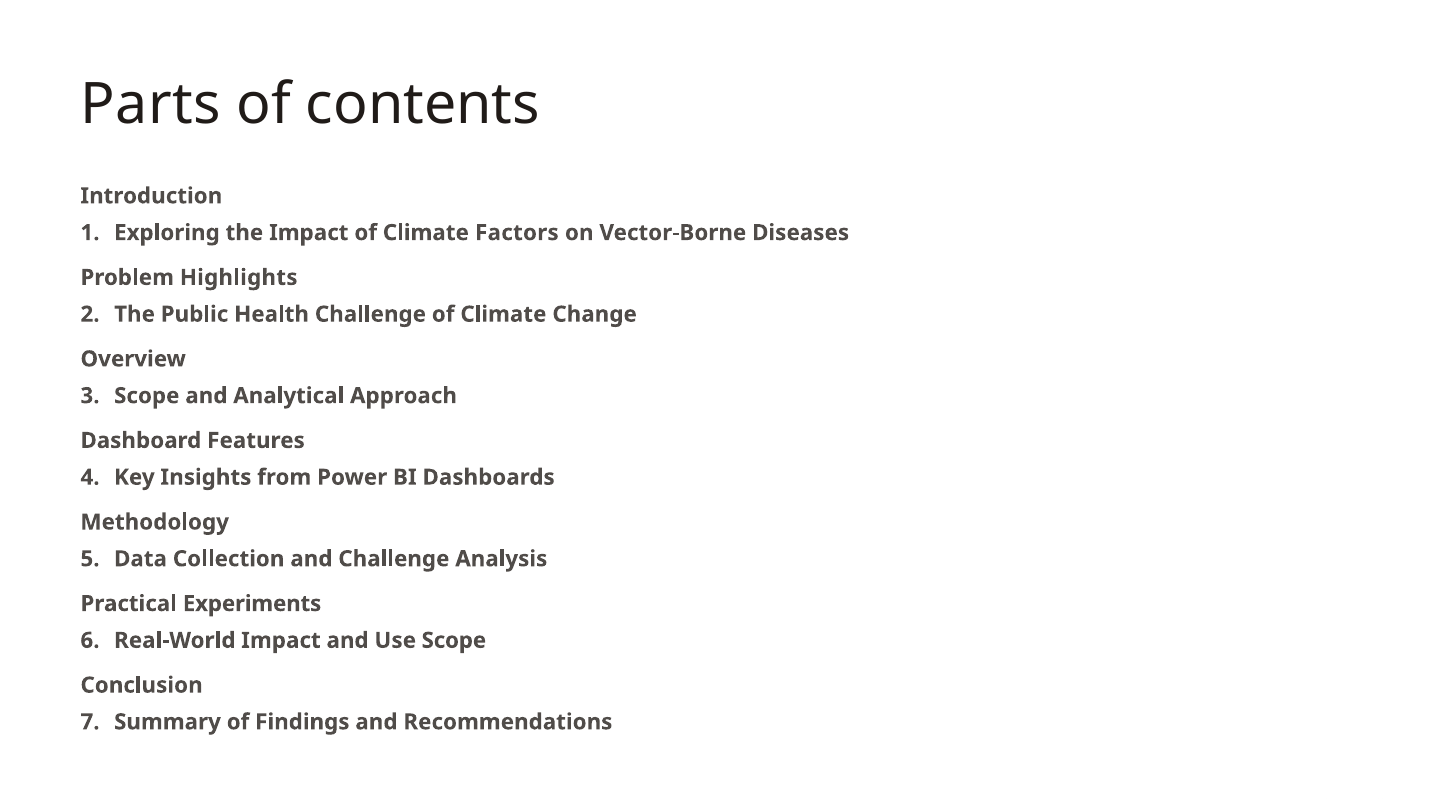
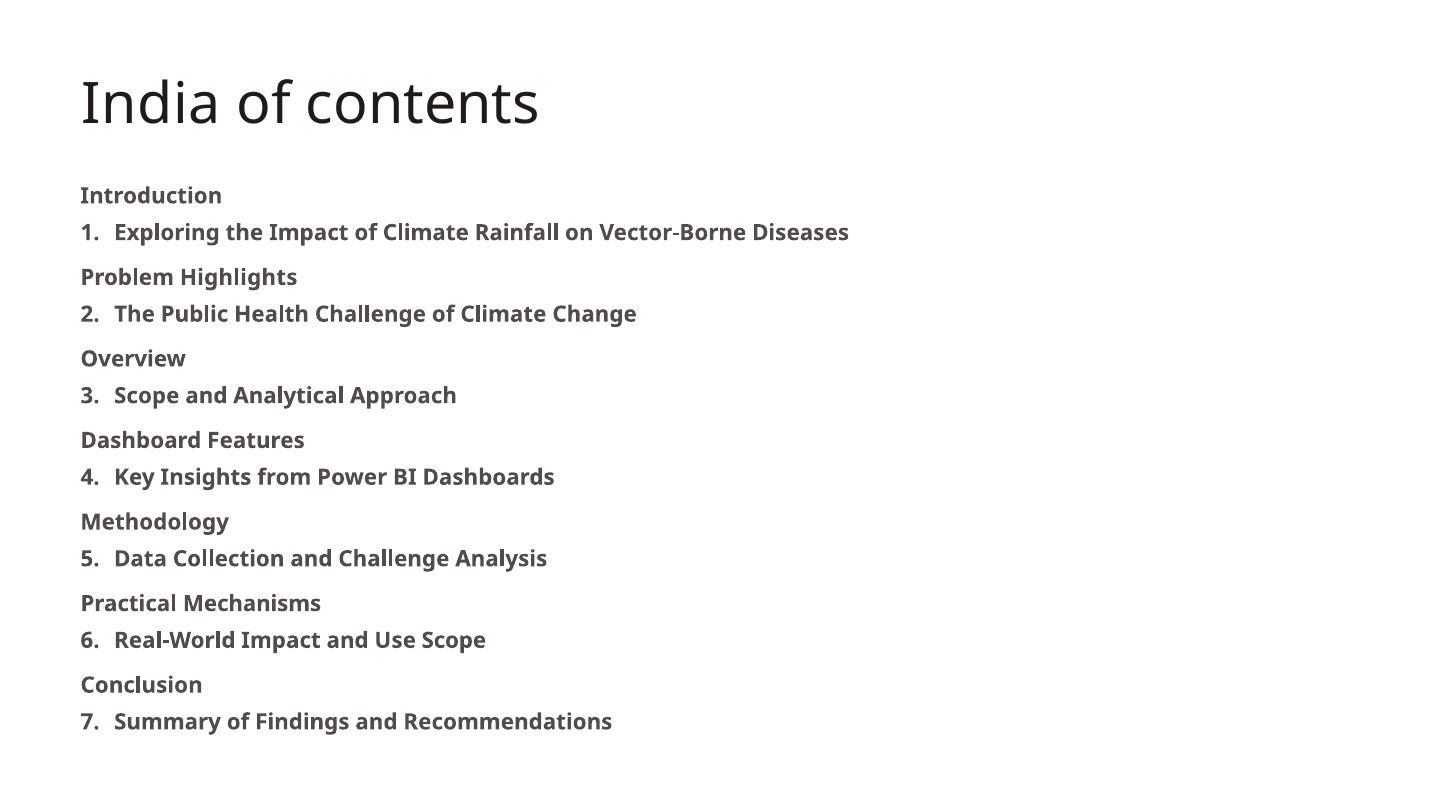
Parts: Parts -> India
Factors: Factors -> Rainfall
Experiments: Experiments -> Mechanisms
